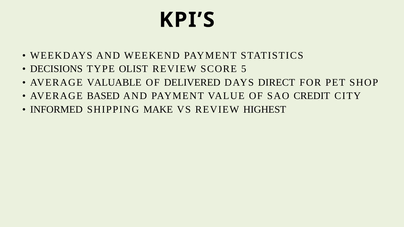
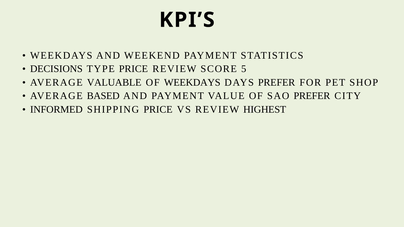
TYPE OLIST: OLIST -> PRICE
OF DELIVERED: DELIVERED -> WEEKDAYS
DAYS DIRECT: DIRECT -> PREFER
SAO CREDIT: CREDIT -> PREFER
SHIPPING MAKE: MAKE -> PRICE
